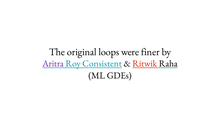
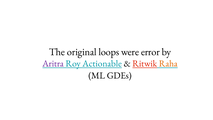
finer: finer -> error
Consistent: Consistent -> Actionable
Raha colour: black -> orange
